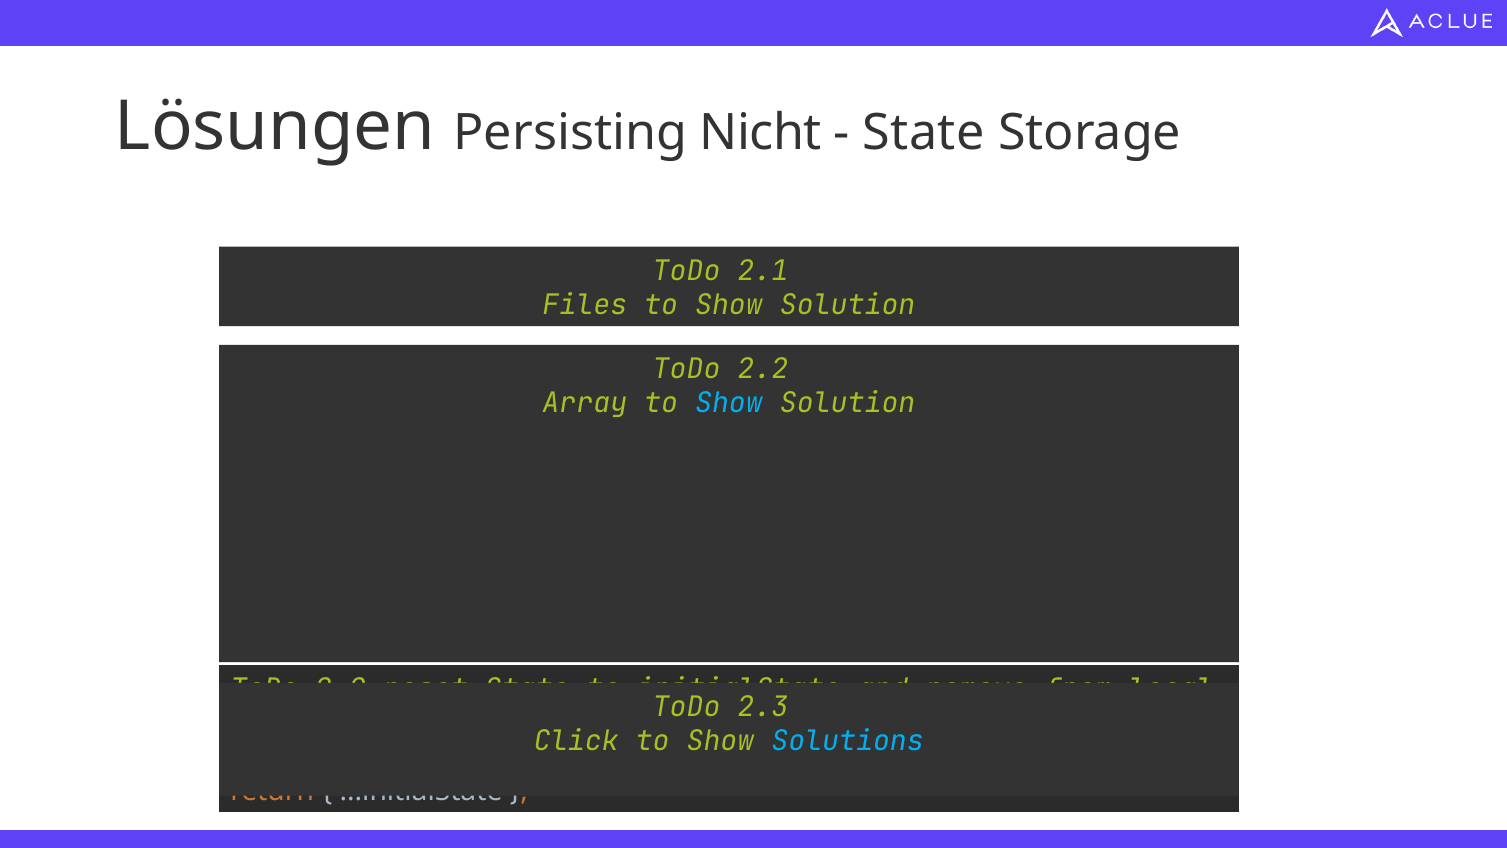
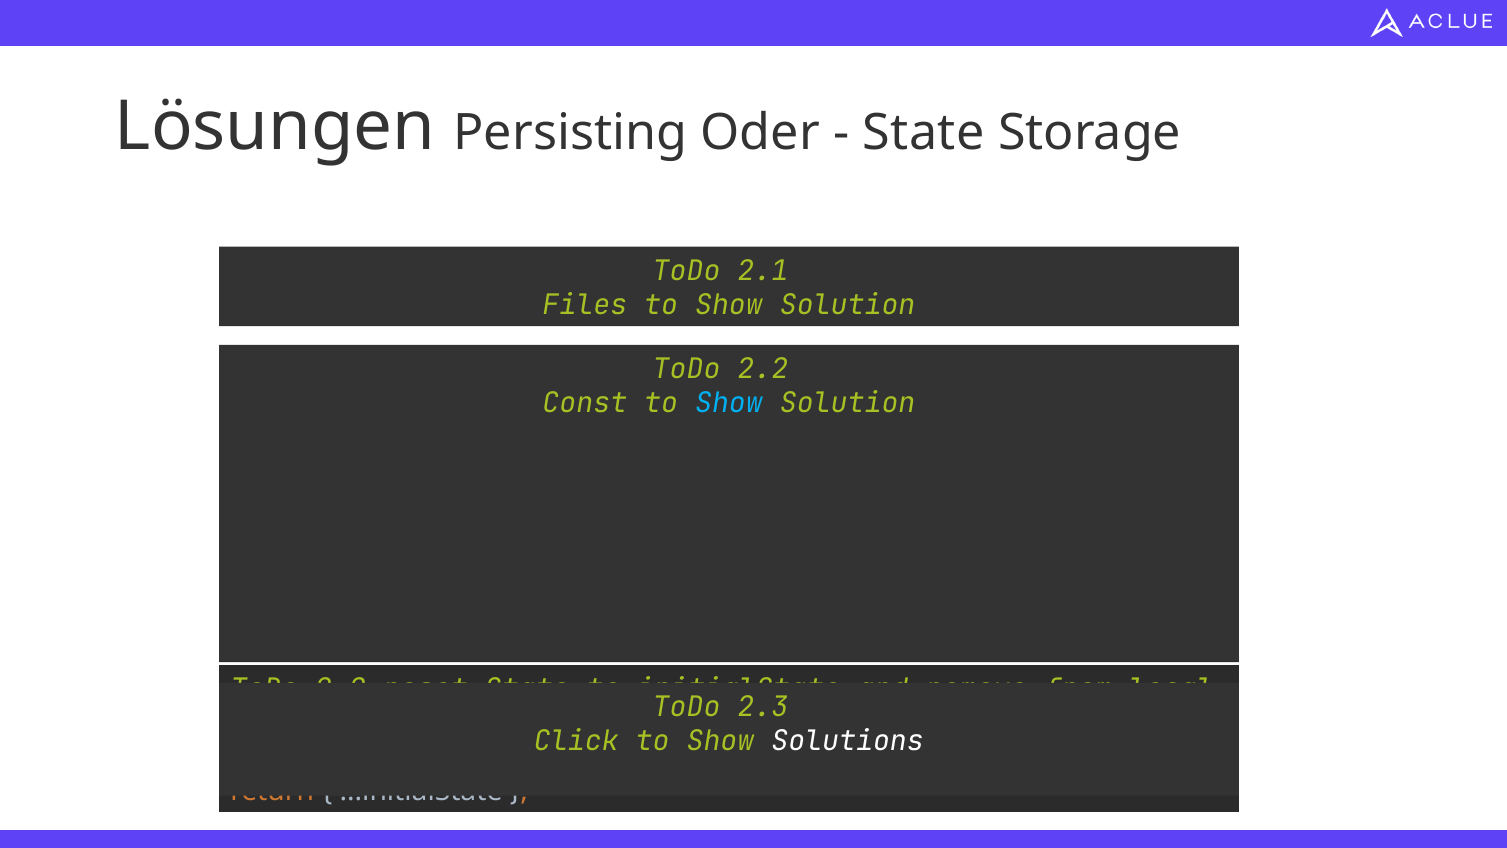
Nicht: Nicht -> Oder
Array at (585, 403): Array -> Const
Solutions colour: light blue -> white
